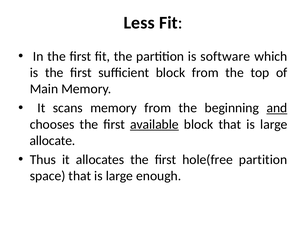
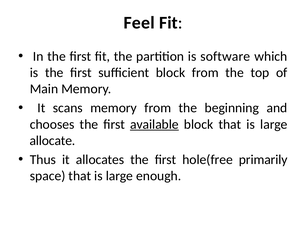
Less: Less -> Feel
and underline: present -> none
hole(free partition: partition -> primarily
